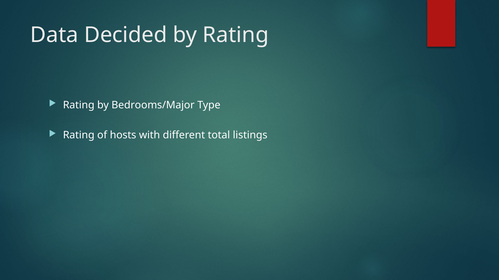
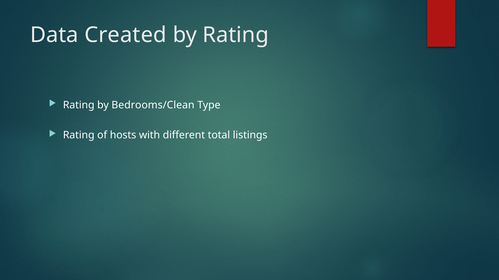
Decided: Decided -> Created
Bedrooms/Major: Bedrooms/Major -> Bedrooms/Clean
